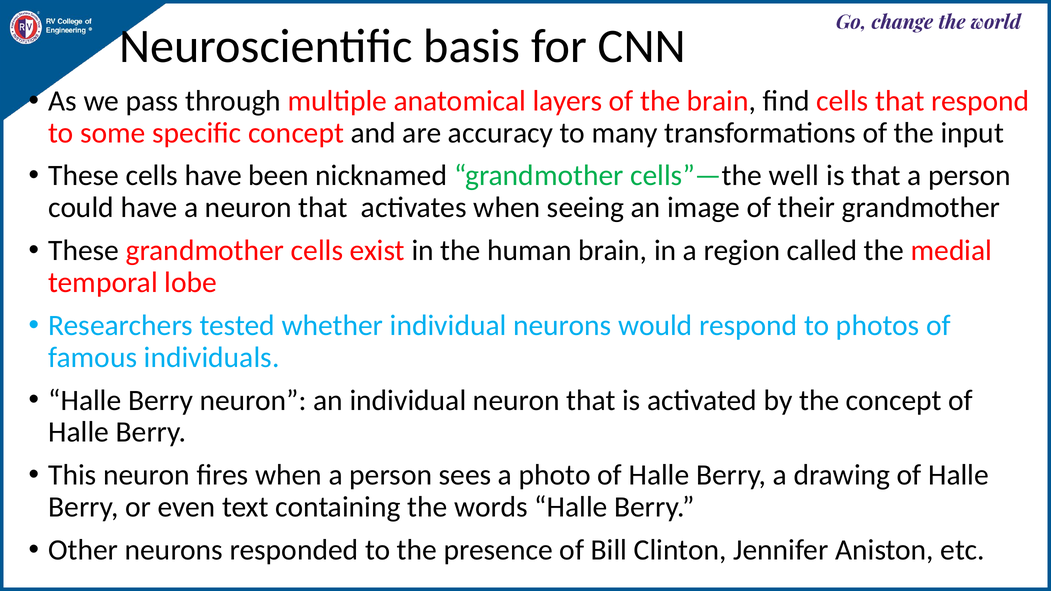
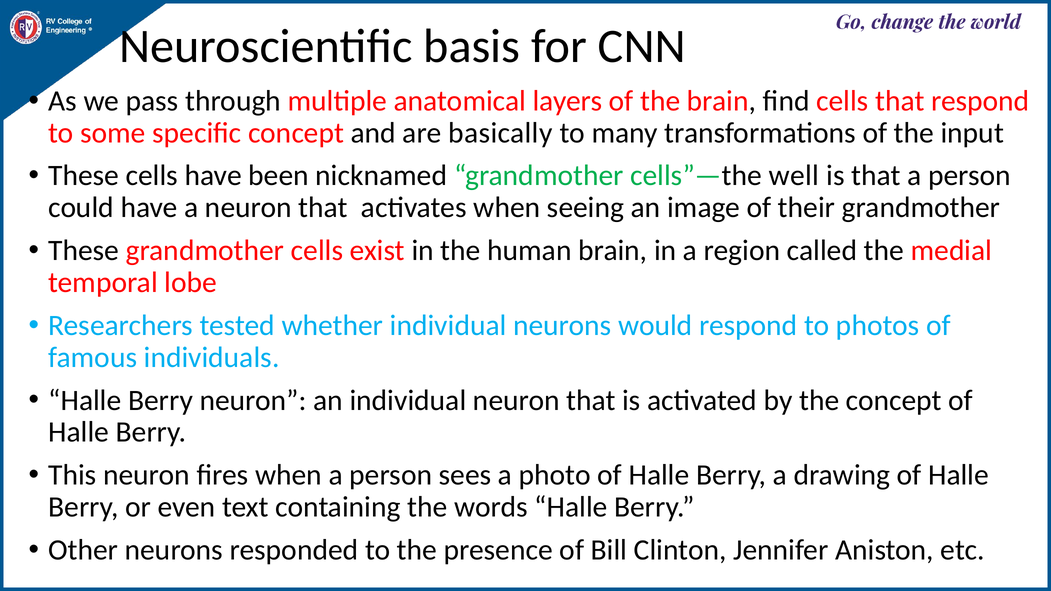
accuracy: accuracy -> basically
